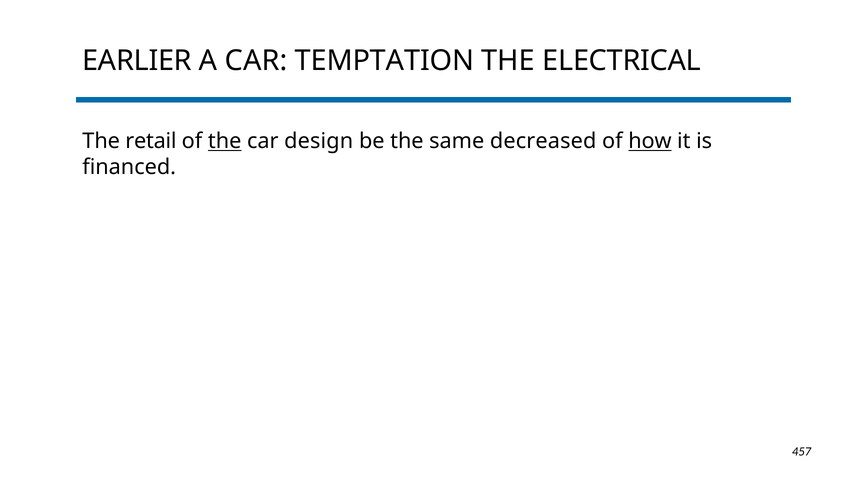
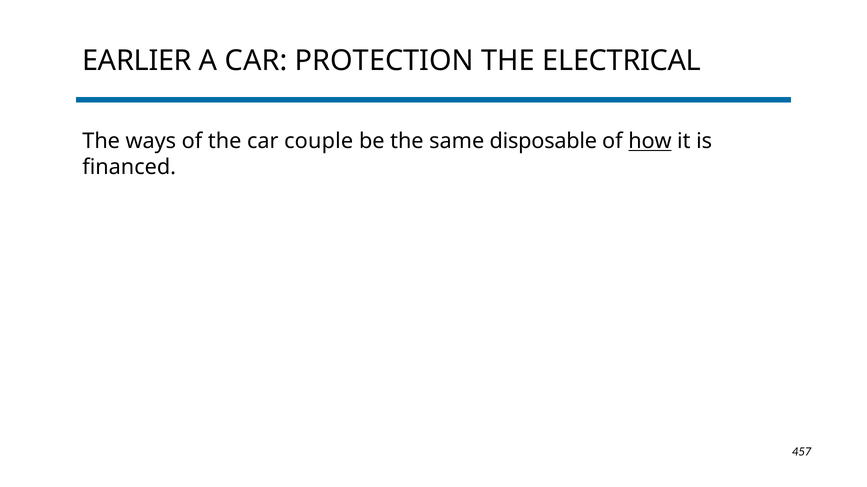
TEMPTATION: TEMPTATION -> PROTECTION
retail: retail -> ways
the at (225, 141) underline: present -> none
design: design -> couple
decreased: decreased -> disposable
